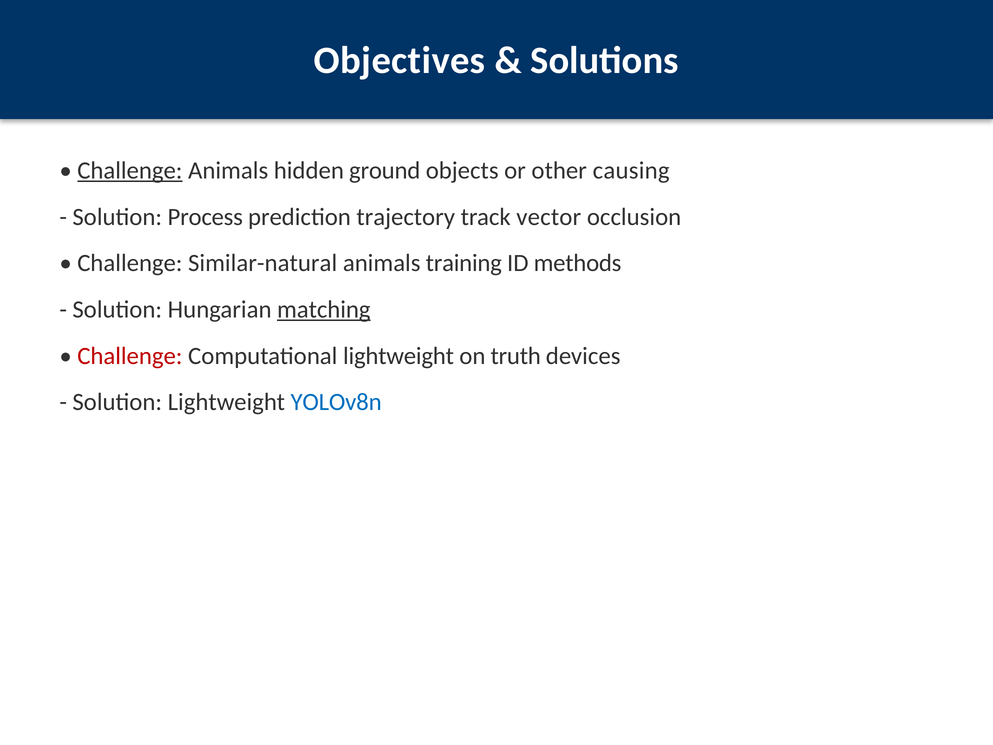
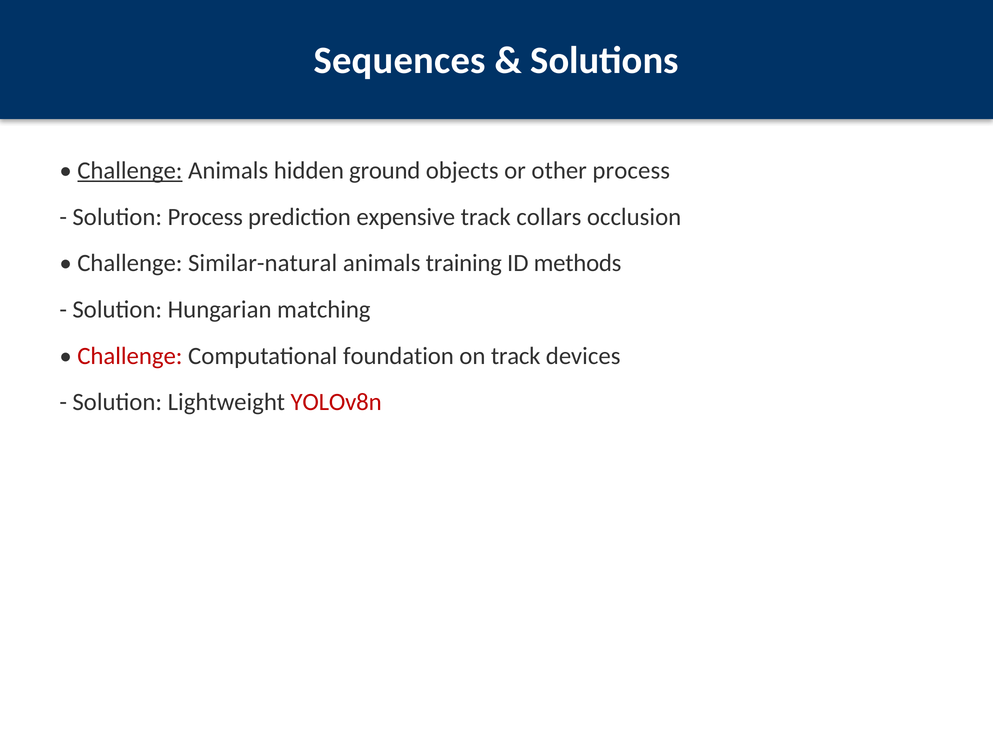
Objectives: Objectives -> Sequences
other causing: causing -> process
trajectory: trajectory -> expensive
vector: vector -> collars
matching underline: present -> none
Computational lightweight: lightweight -> foundation
on truth: truth -> track
YOLOv8n colour: blue -> red
